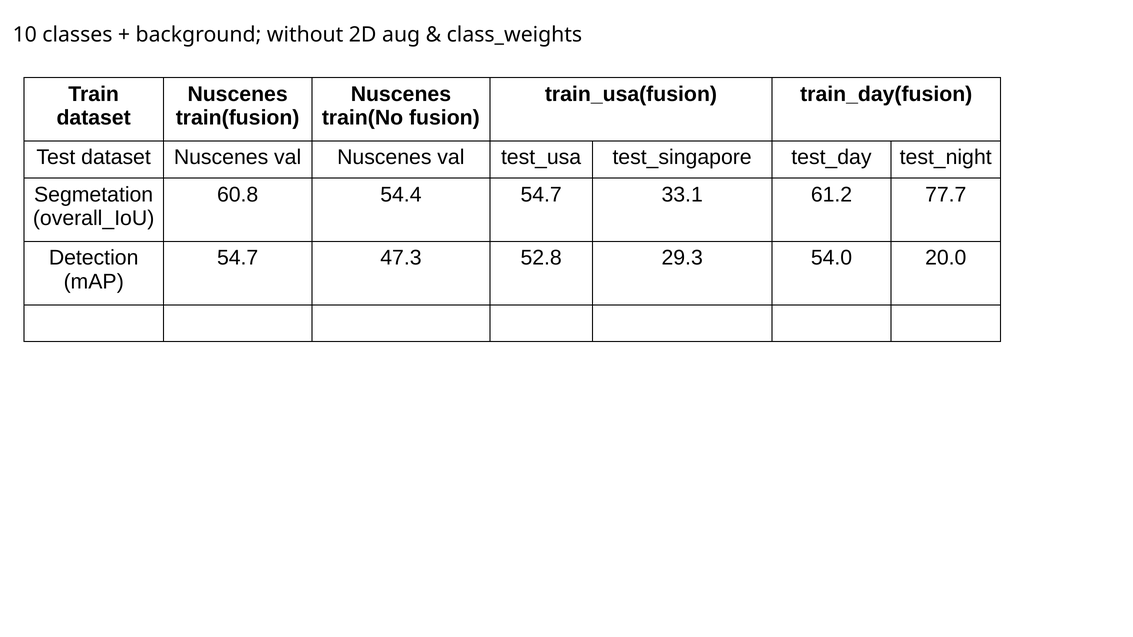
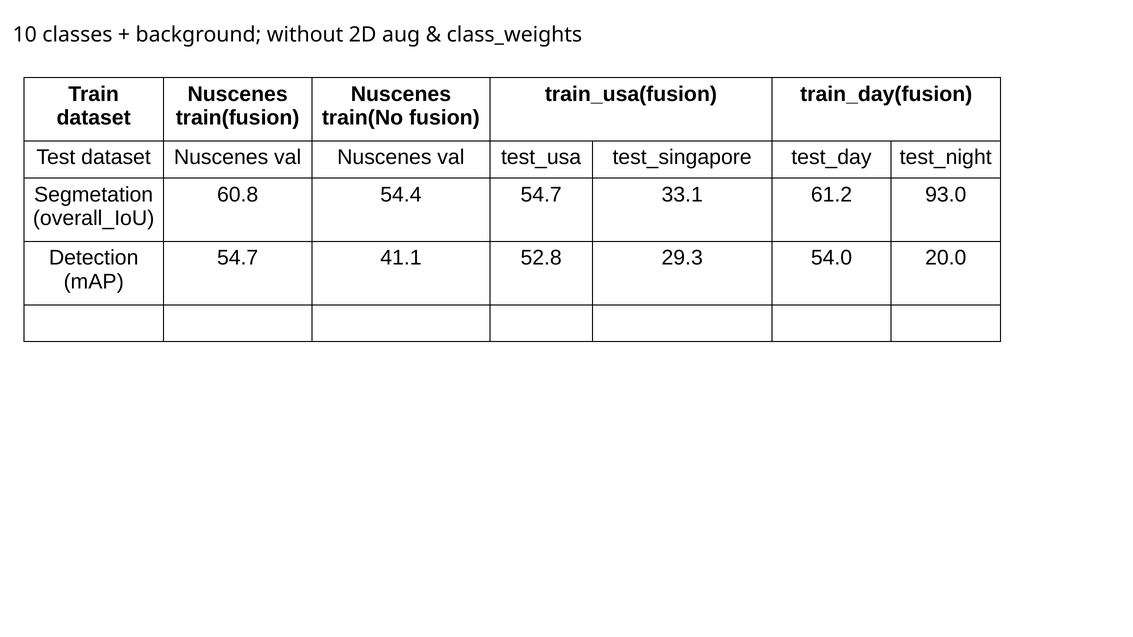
77.7: 77.7 -> 93.0
47.3: 47.3 -> 41.1
